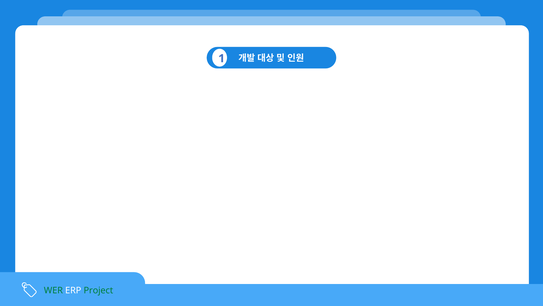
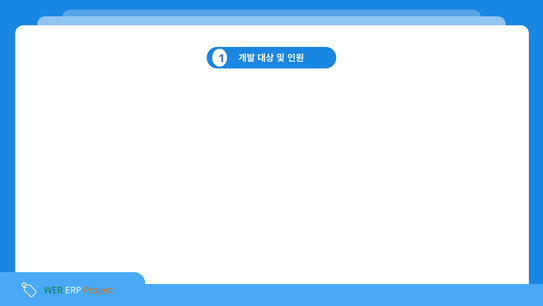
Project colour: green -> orange
